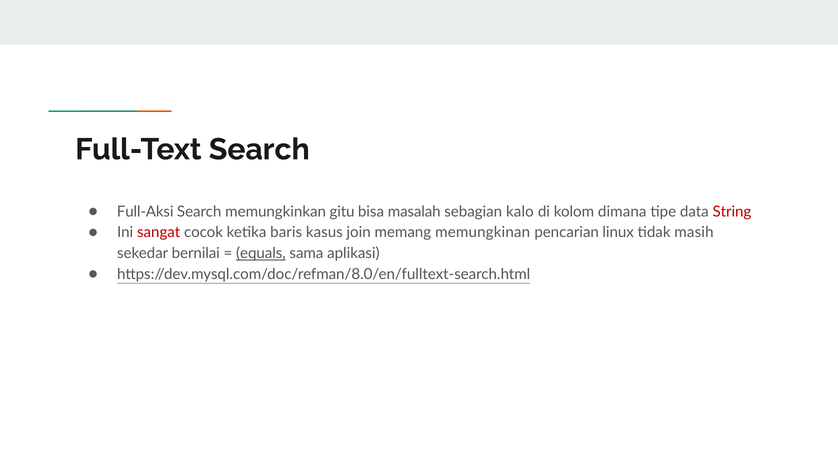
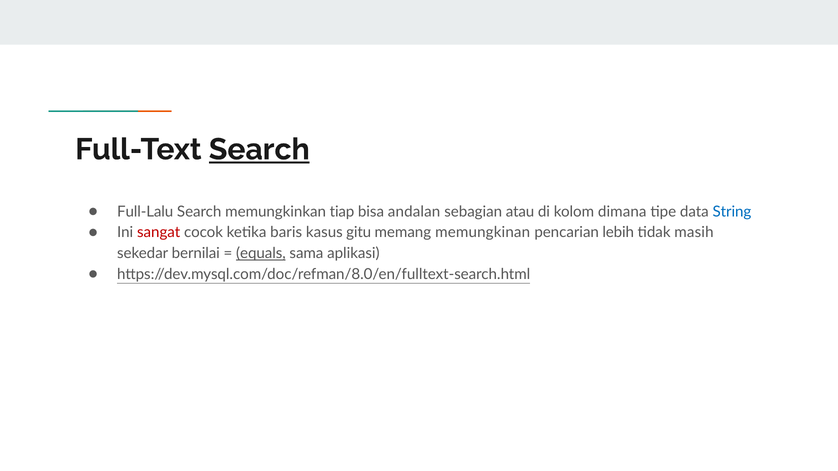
Search at (259, 150) underline: none -> present
Full-Aksi: Full-Aksi -> Full-Lalu
gitu: gitu -> tiap
masalah: masalah -> andalan
kalo: kalo -> atau
String colour: red -> blue
join: join -> gitu
linux: linux -> lebih
